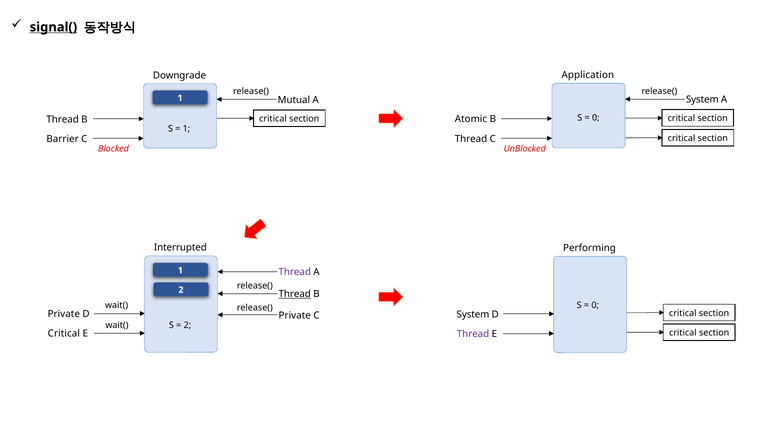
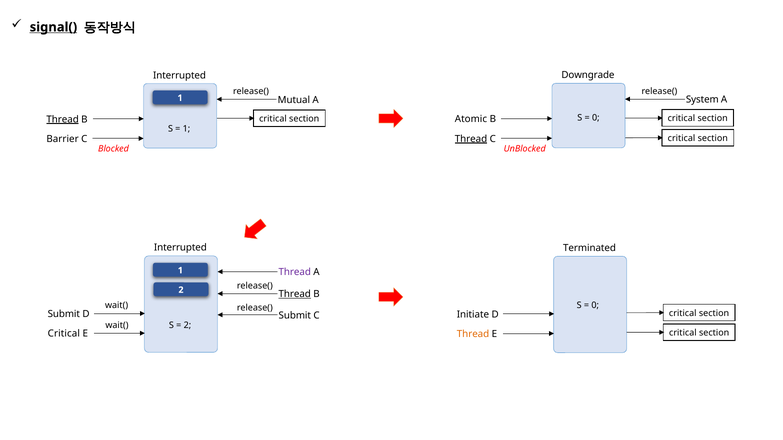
Application: Application -> Downgrade
Downgrade at (180, 75): Downgrade -> Interrupted
Thread at (63, 119) underline: none -> present
Thread at (471, 139) underline: none -> present
Performing: Performing -> Terminated
Private at (64, 314): Private -> Submit
System at (473, 315): System -> Initiate
Private at (295, 316): Private -> Submit
Thread at (473, 334) colour: purple -> orange
